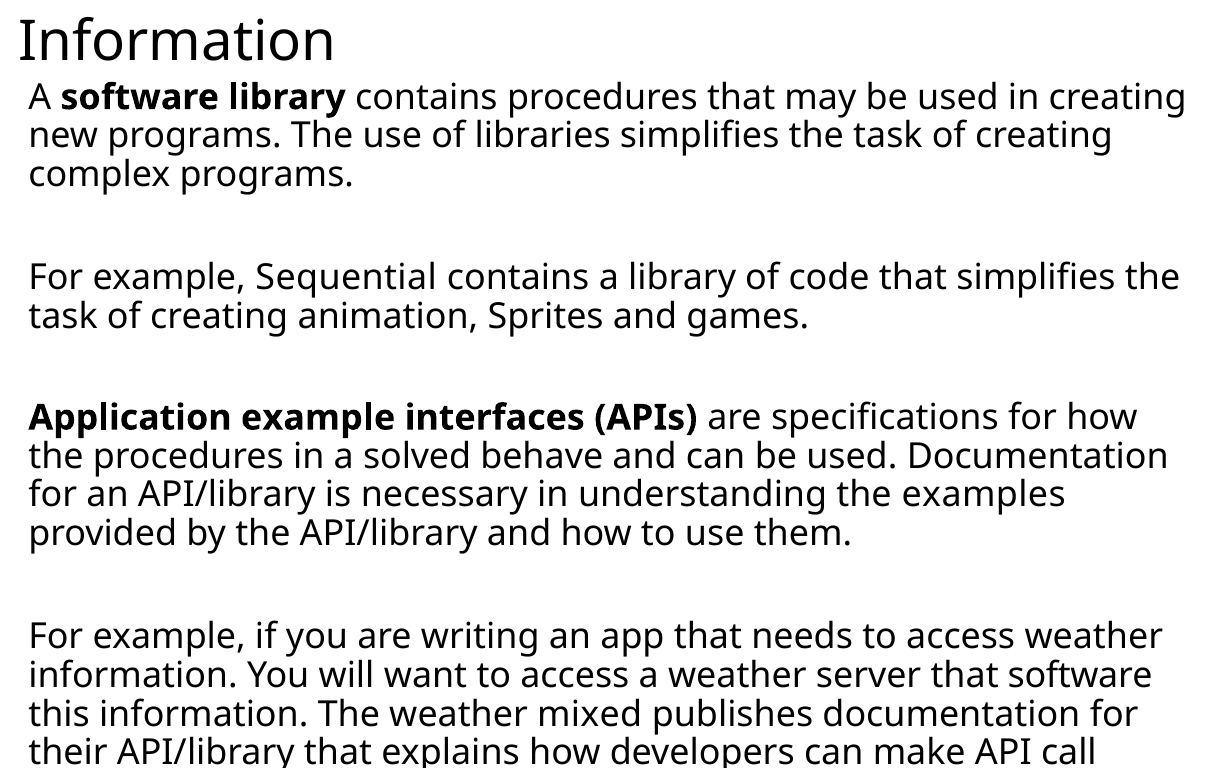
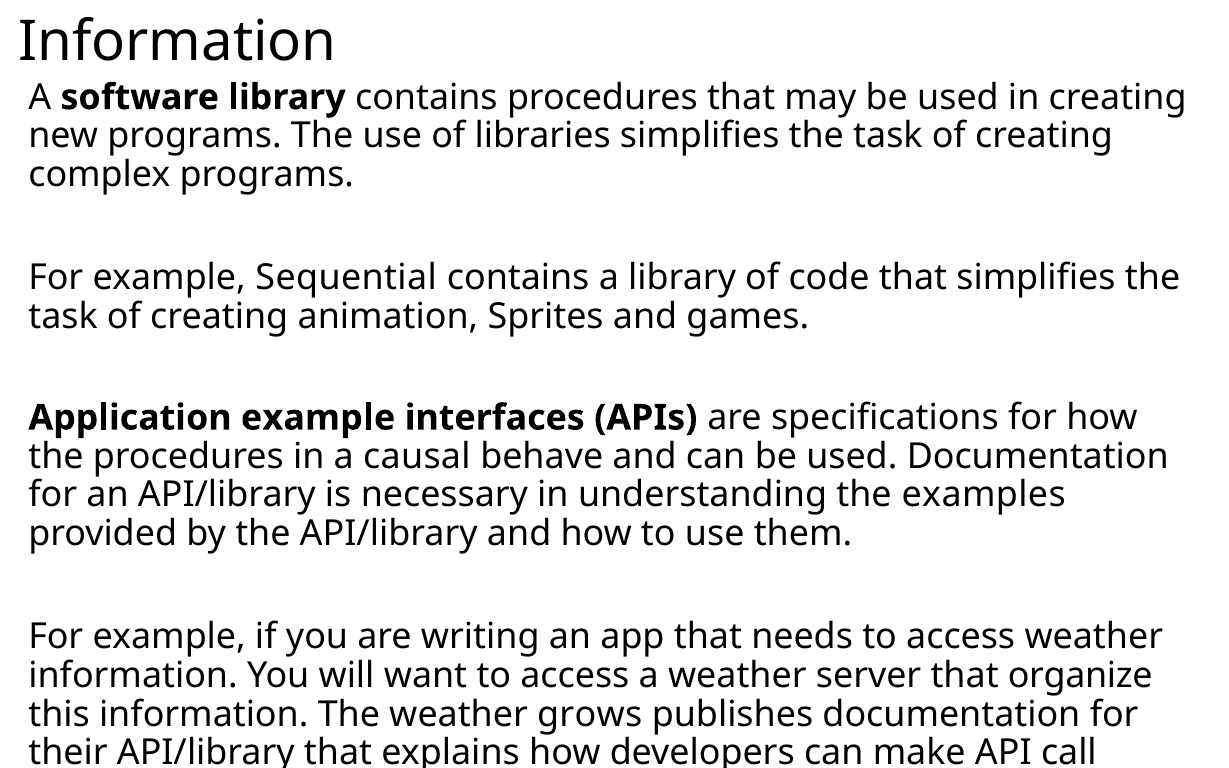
solved: solved -> causal
that software: software -> organize
mixed: mixed -> grows
